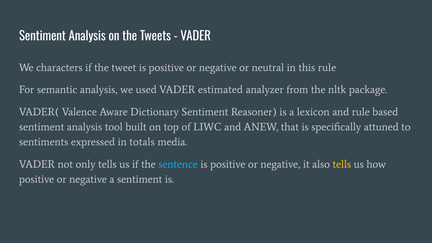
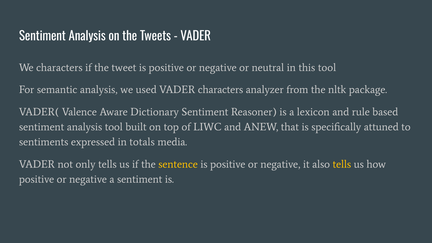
this rule: rule -> tool
VADER estimated: estimated -> characters
sentence colour: light blue -> yellow
